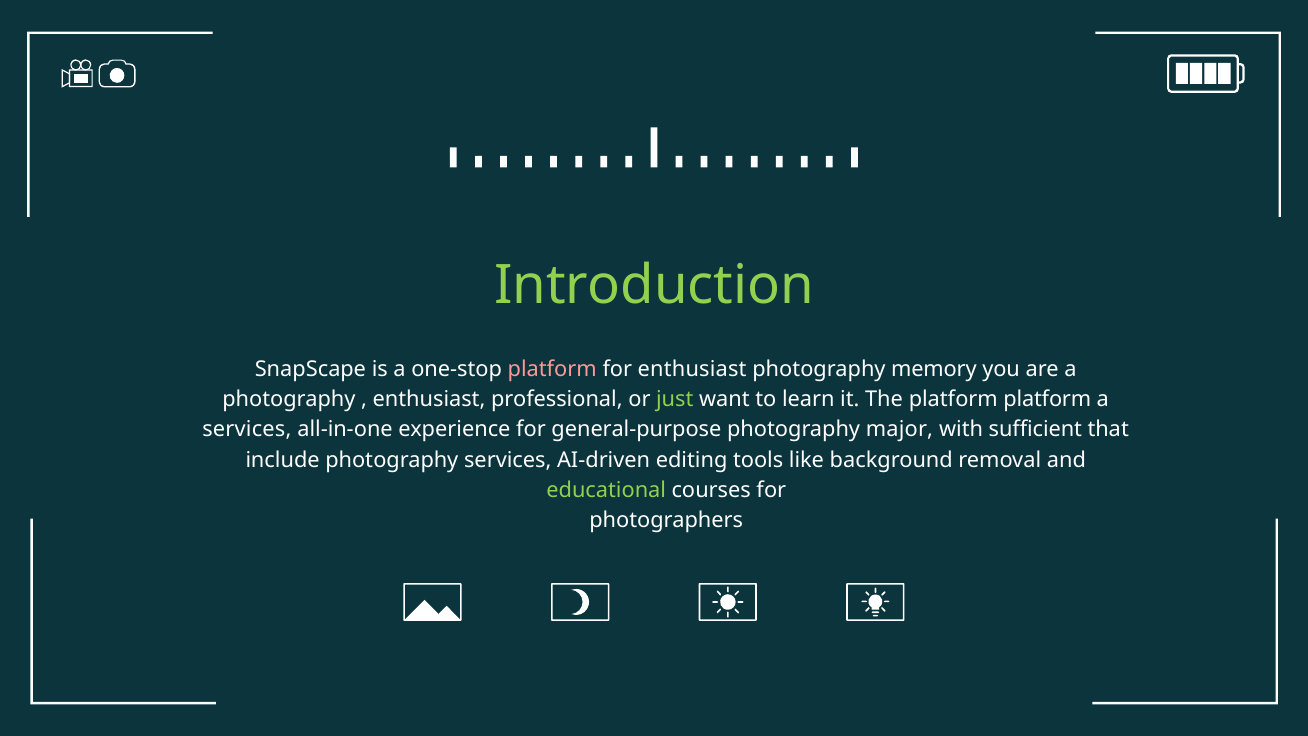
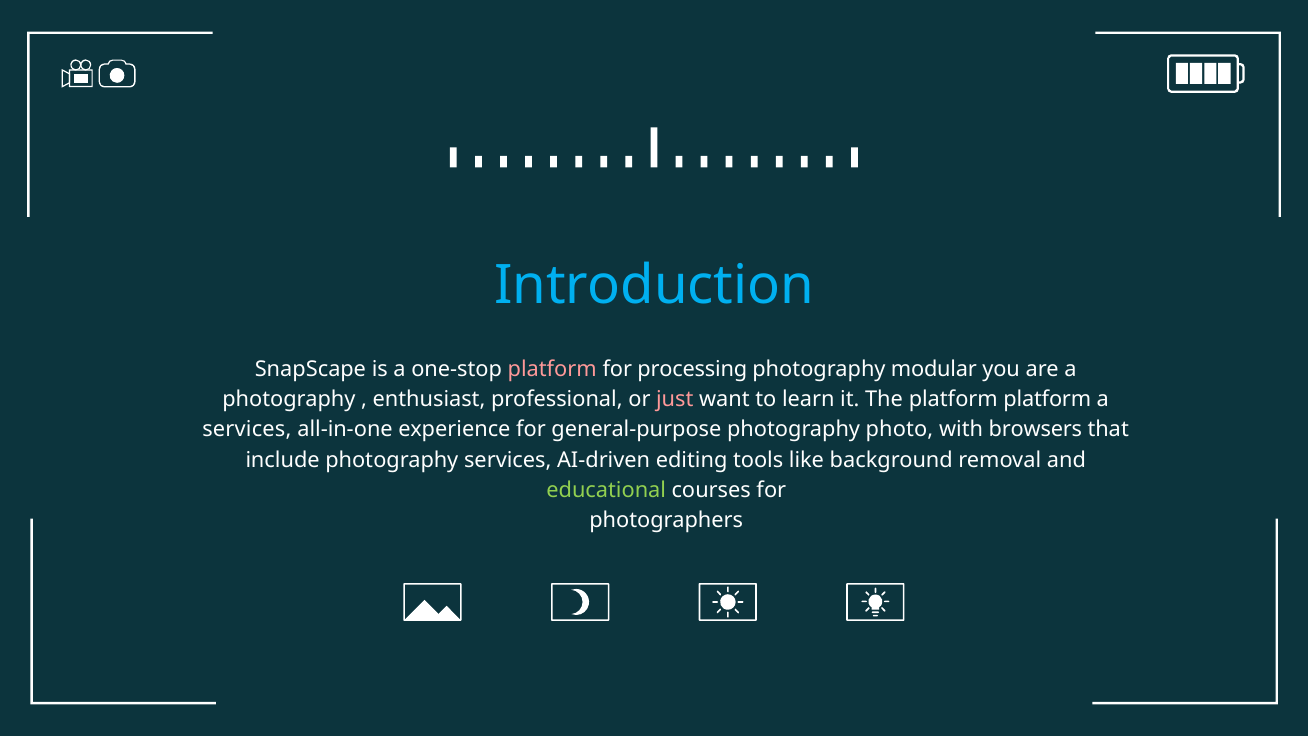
Introduction colour: light green -> light blue
for enthusiast: enthusiast -> processing
memory: memory -> modular
just colour: light green -> pink
major: major -> photo
sufficient: sufficient -> browsers
